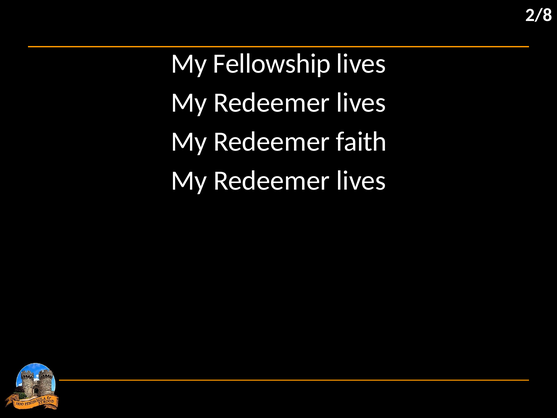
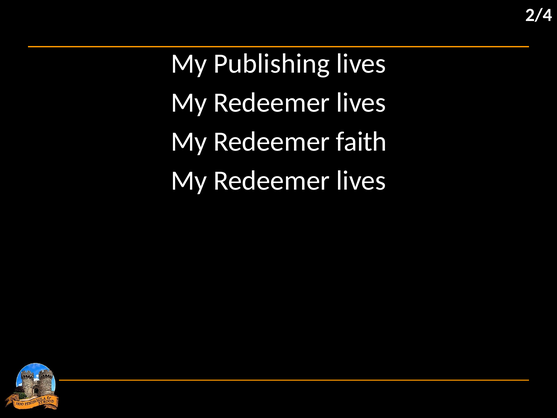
2/8: 2/8 -> 2/4
Fellowship: Fellowship -> Publishing
